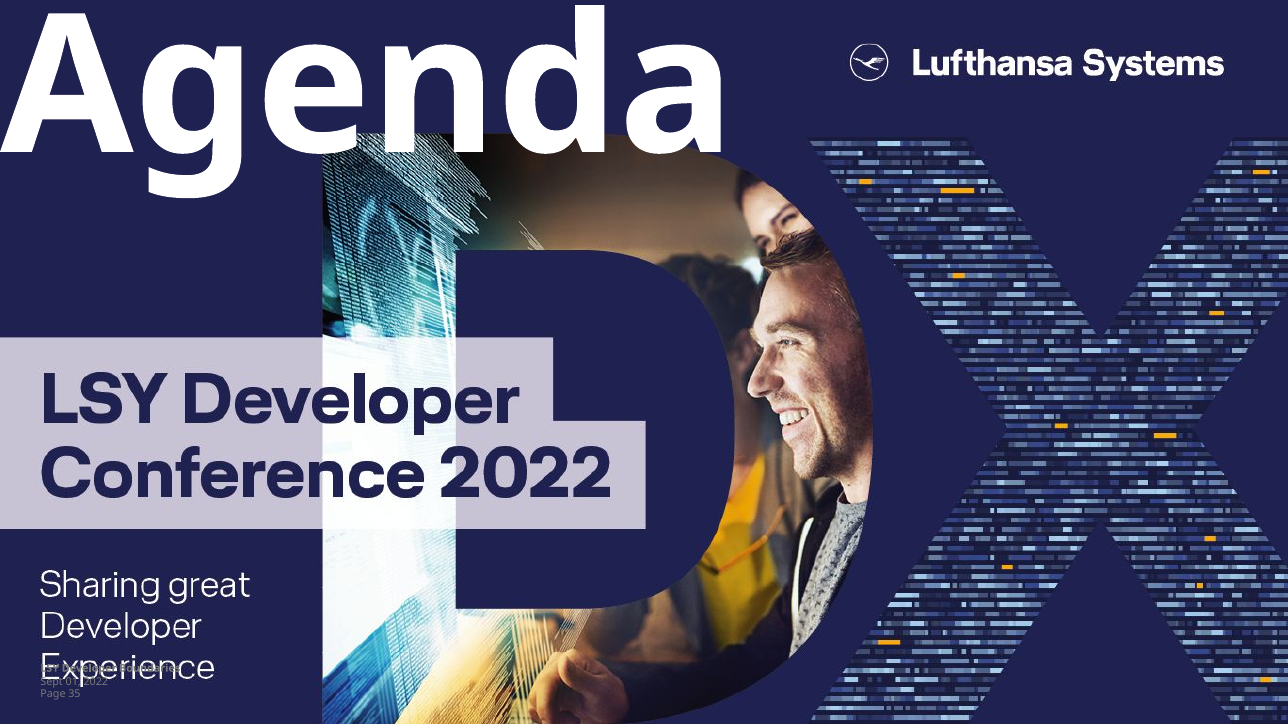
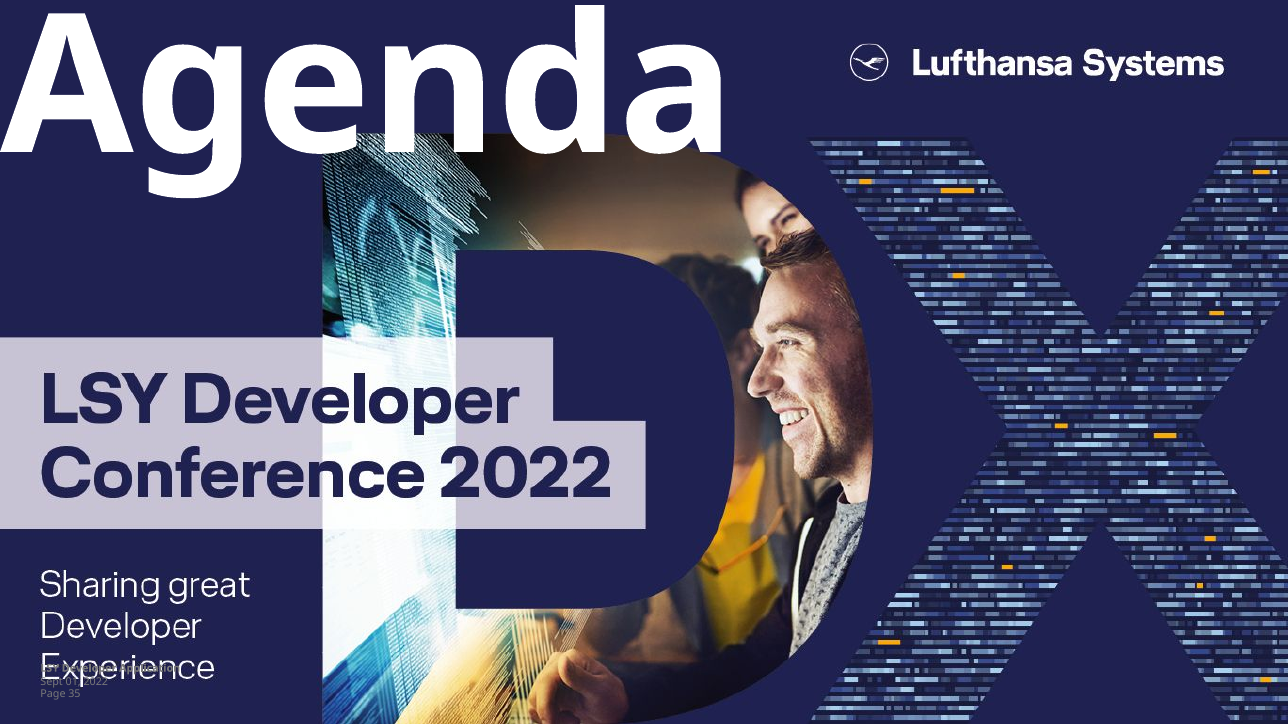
Boundaries: Boundaries -> Application
